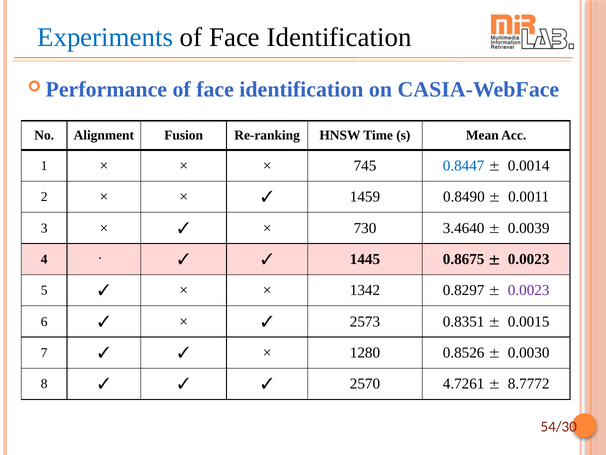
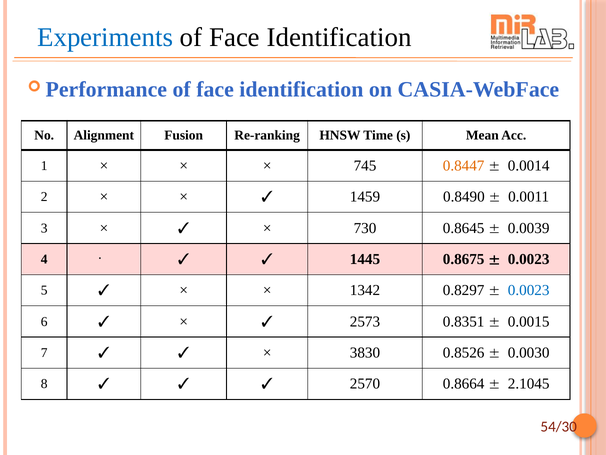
0.8447 colour: blue -> orange
3.4640: 3.4640 -> 0.8645
0.0023 at (529, 290) colour: purple -> blue
1280: 1280 -> 3830
4.7261: 4.7261 -> 0.8664
8.7772: 8.7772 -> 2.1045
